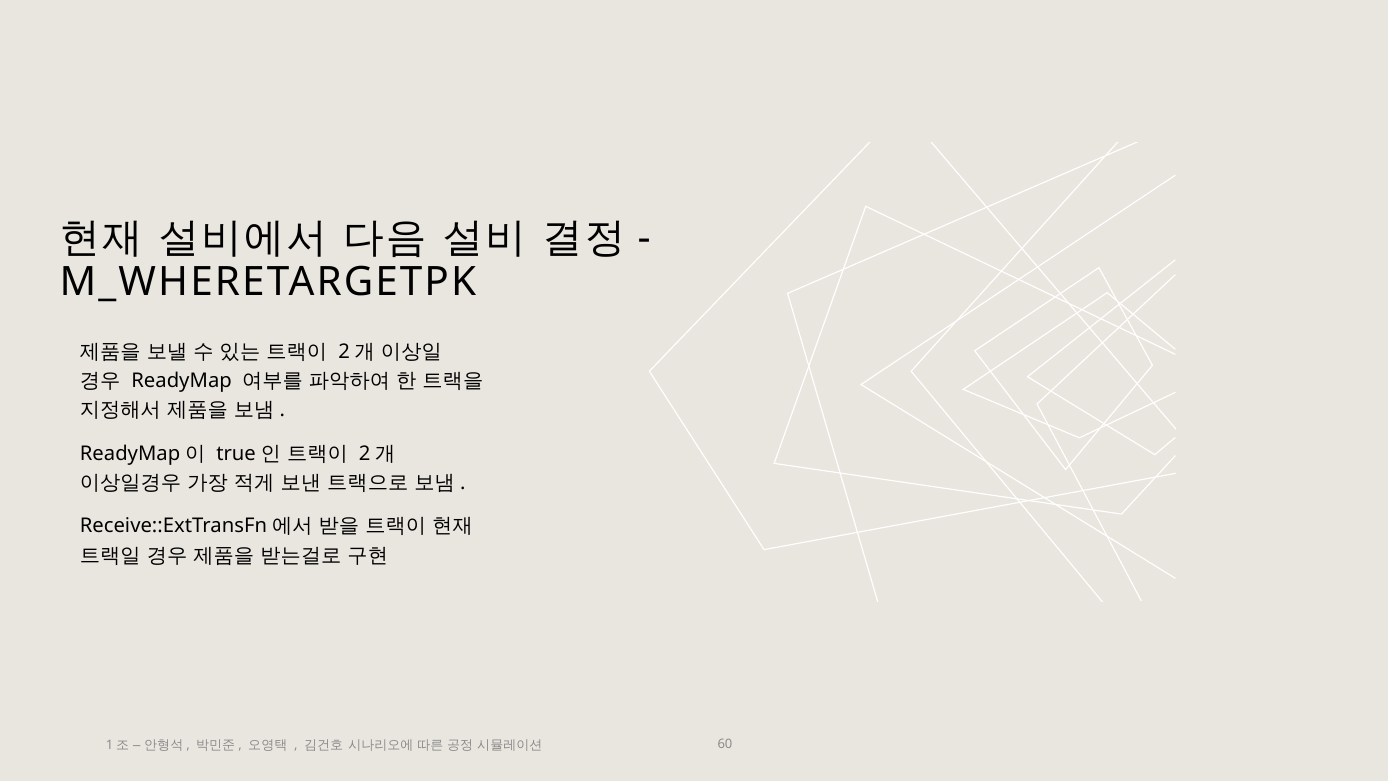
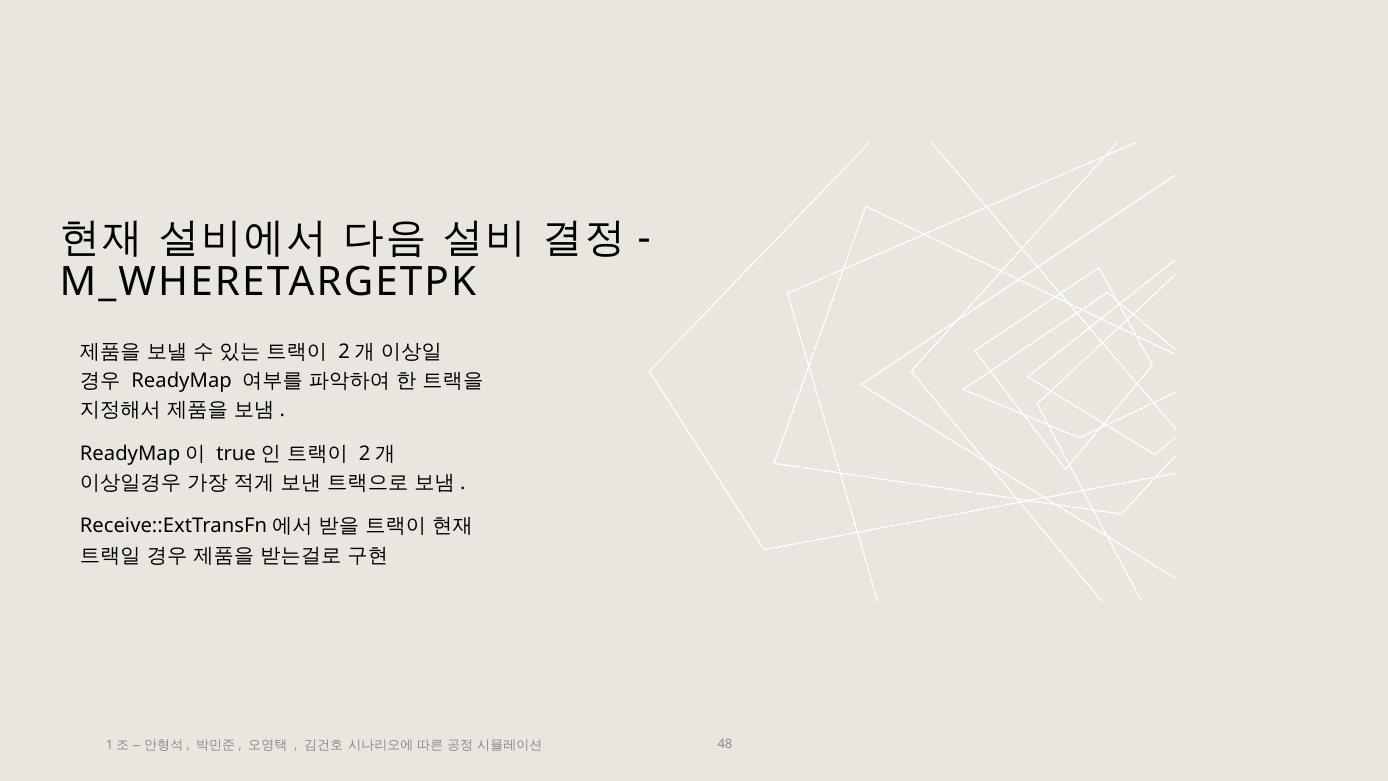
60: 60 -> 48
